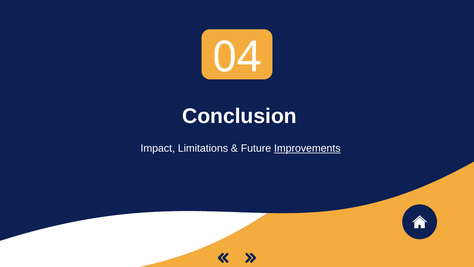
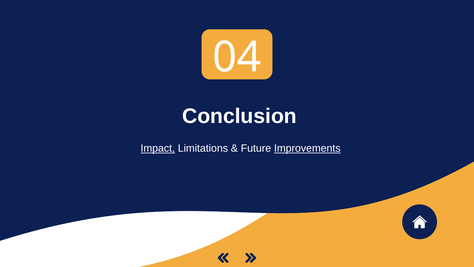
Impact underline: none -> present
